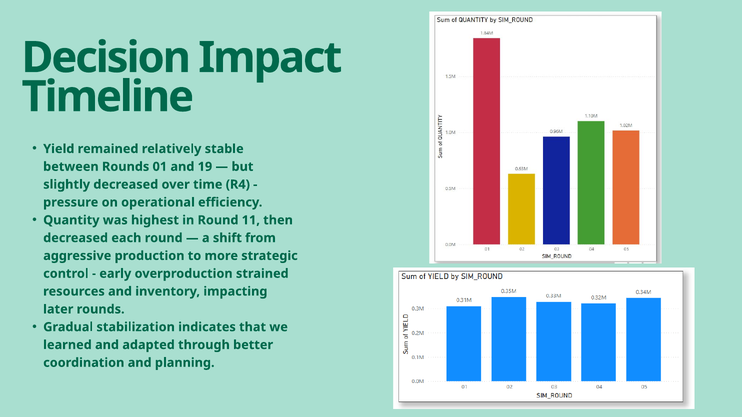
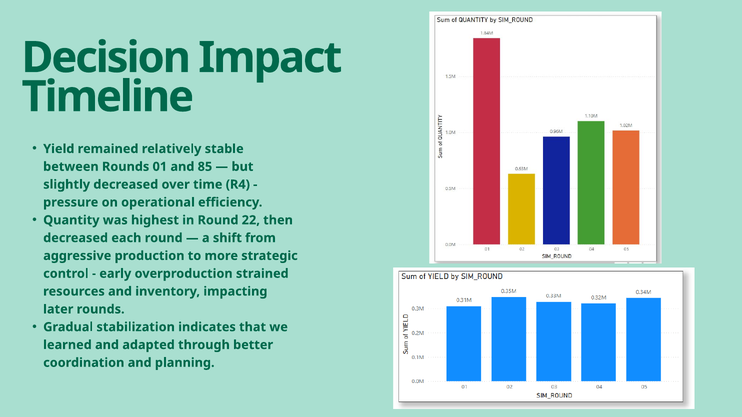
19: 19 -> 85
11: 11 -> 22
